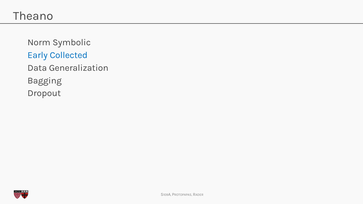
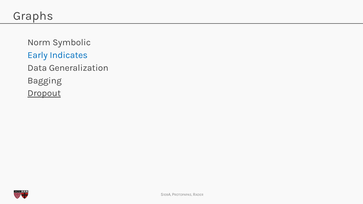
Theano: Theano -> Graphs
Collected: Collected -> Indicates
Dropout underline: none -> present
